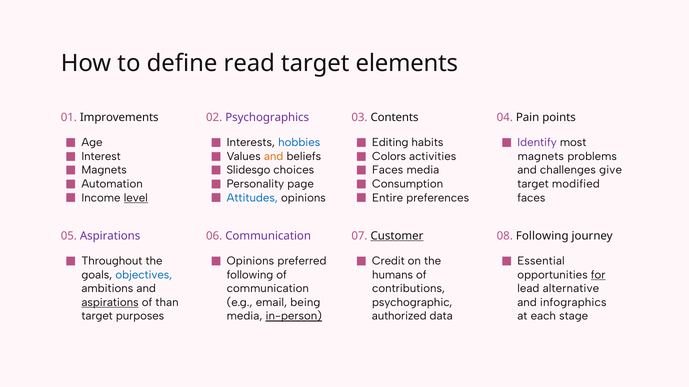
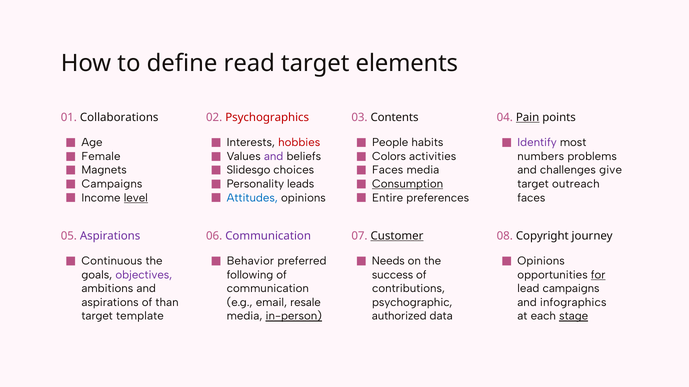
Improvements: Improvements -> Collaborations
Psychographics colour: purple -> red
Pain underline: none -> present
hobbies colour: blue -> red
Editing: Editing -> People
Interest: Interest -> Female
and at (274, 157) colour: orange -> purple
magnets at (541, 157): magnets -> numbers
Automation at (112, 184): Automation -> Campaigns
page: page -> leads
Consumption underline: none -> present
modified: modified -> outreach
08 Following: Following -> Copyright
Throughout: Throughout -> Continuous
Opinions at (250, 261): Opinions -> Behavior
Credit: Credit -> Needs
Essential at (541, 261): Essential -> Opinions
objectives colour: blue -> purple
humans: humans -> success
lead alternative: alternative -> campaigns
aspirations at (110, 303) underline: present -> none
being: being -> resale
purposes: purposes -> template
stage underline: none -> present
